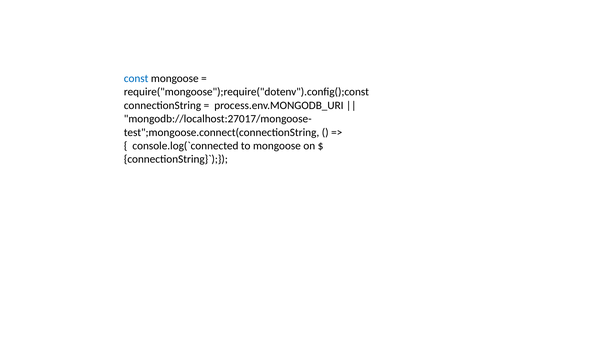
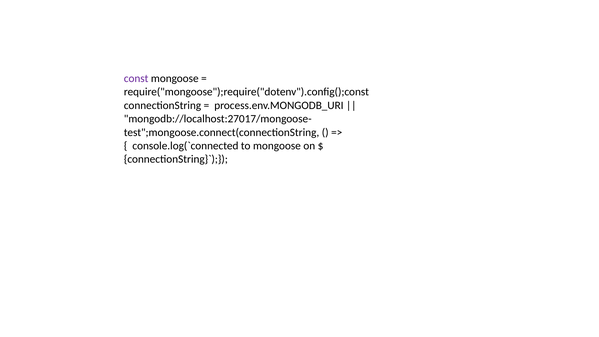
const colour: blue -> purple
